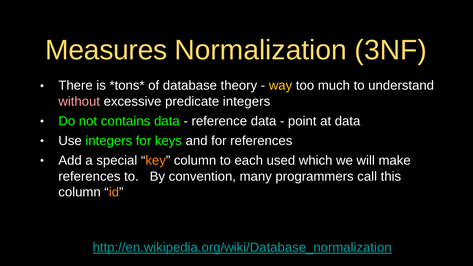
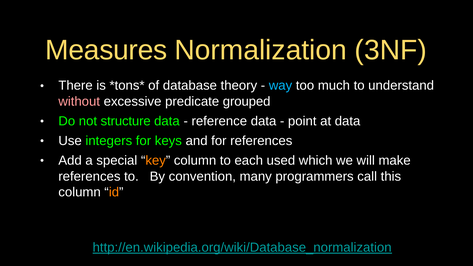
way colour: yellow -> light blue
predicate integers: integers -> grouped
contains: contains -> structure
